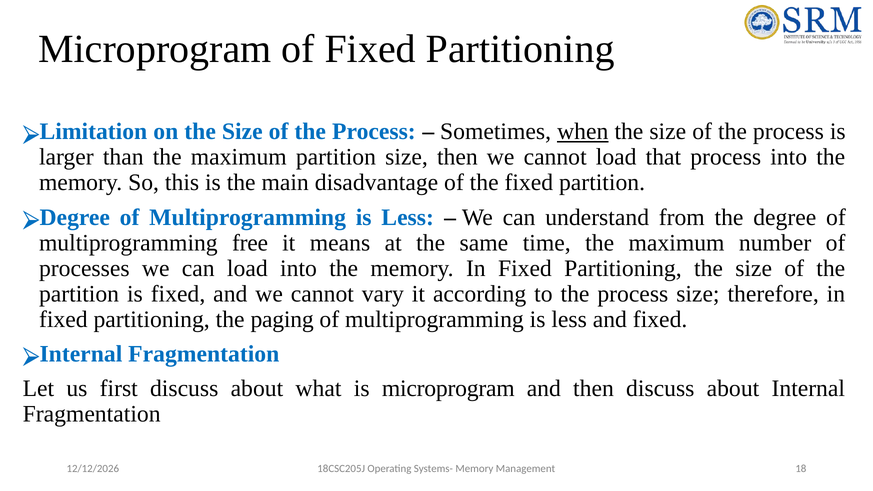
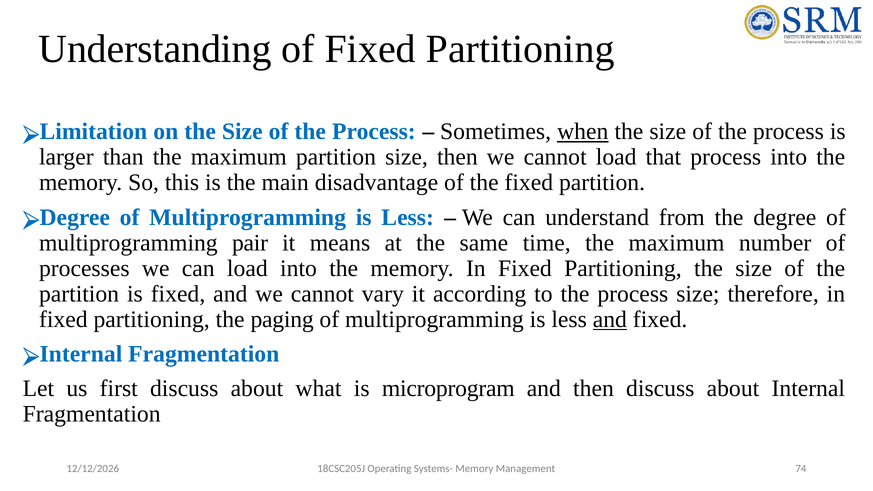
Microprogram at (155, 49): Microprogram -> Understanding
free: free -> pair
and at (610, 319) underline: none -> present
18: 18 -> 74
